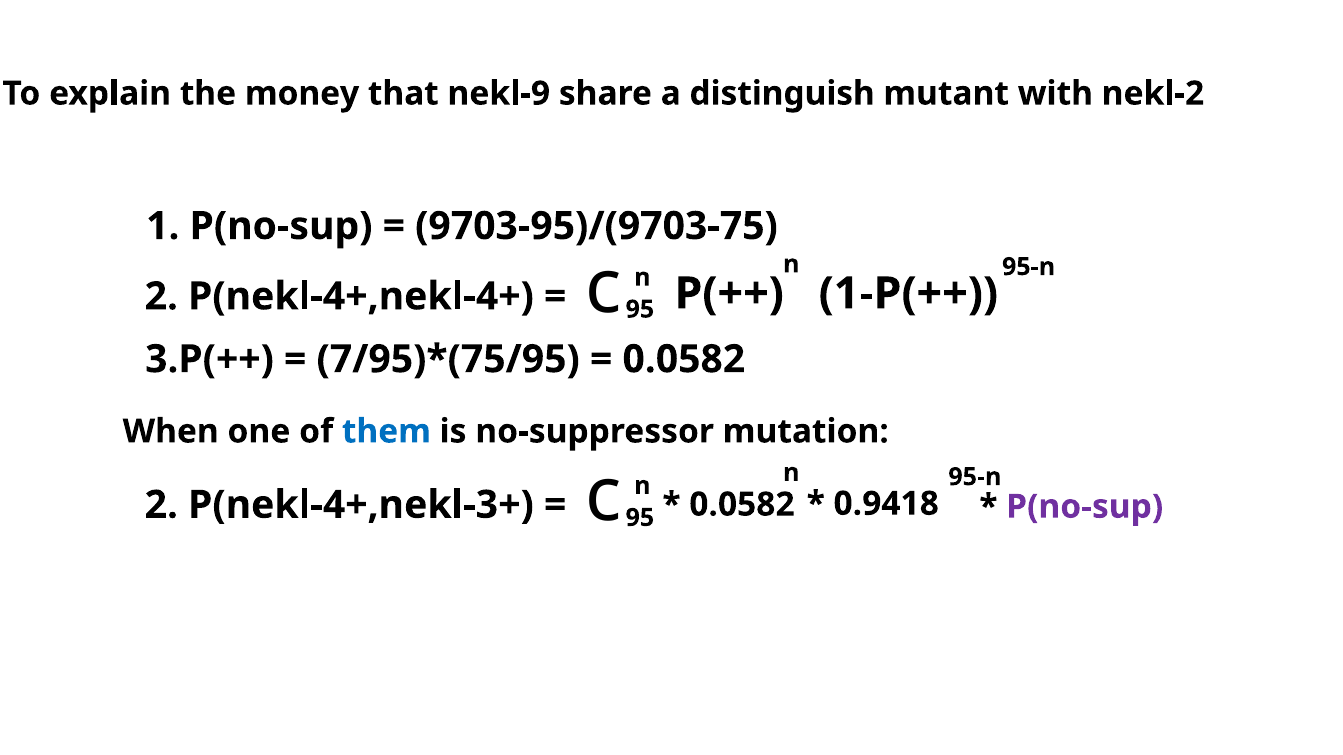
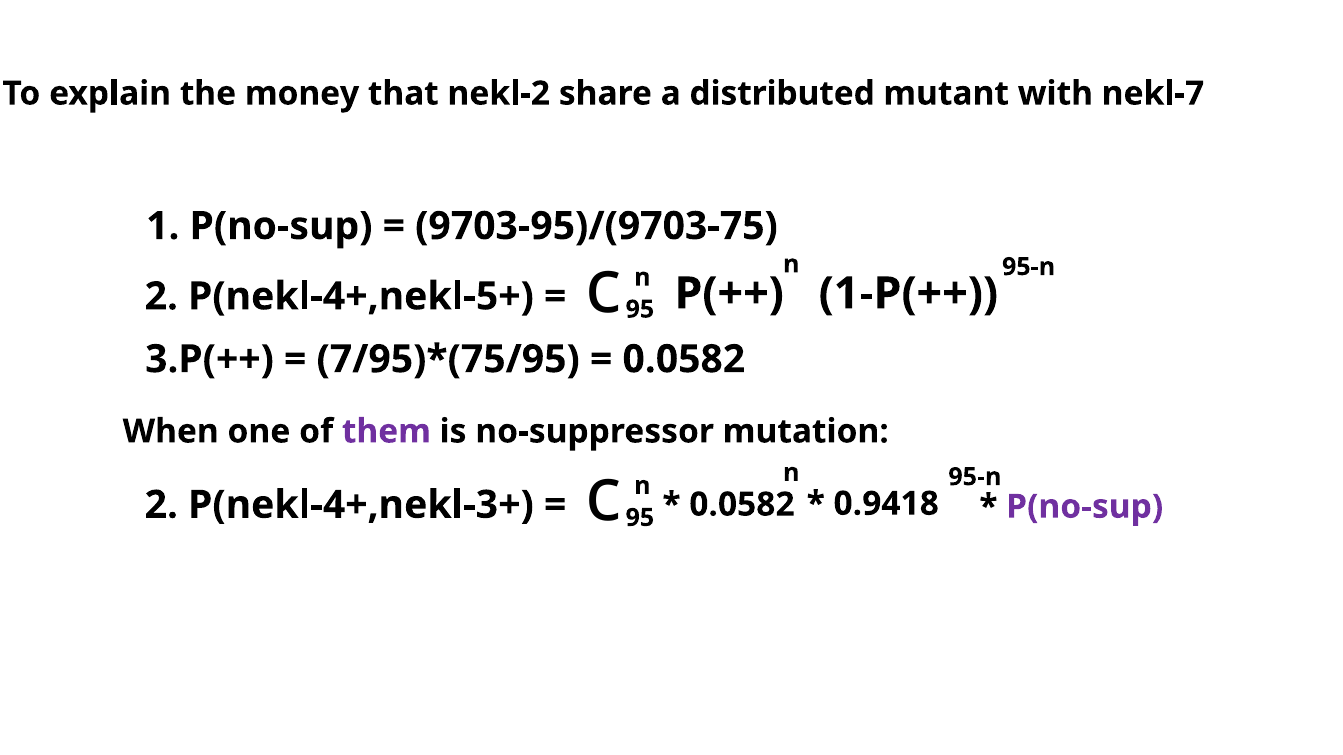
nekl-9: nekl-9 -> nekl-2
distinguish: distinguish -> distributed
nekl-2: nekl-2 -> nekl-7
P(nekl-4+,nekl-4+: P(nekl-4+,nekl-4+ -> P(nekl-4+,nekl-5+
them colour: blue -> purple
